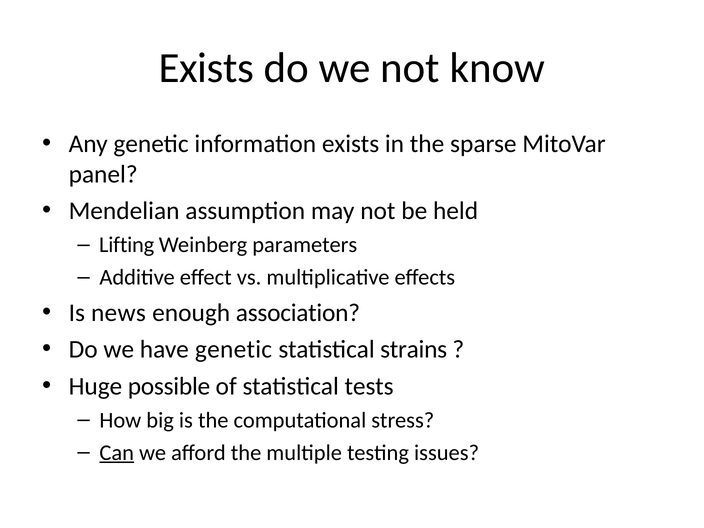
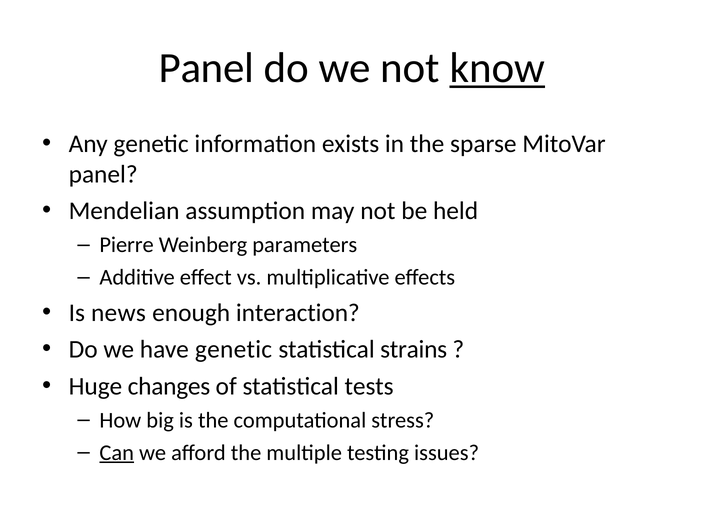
Exists at (206, 68): Exists -> Panel
know underline: none -> present
Lifting: Lifting -> Pierre
association: association -> interaction
possible: possible -> changes
